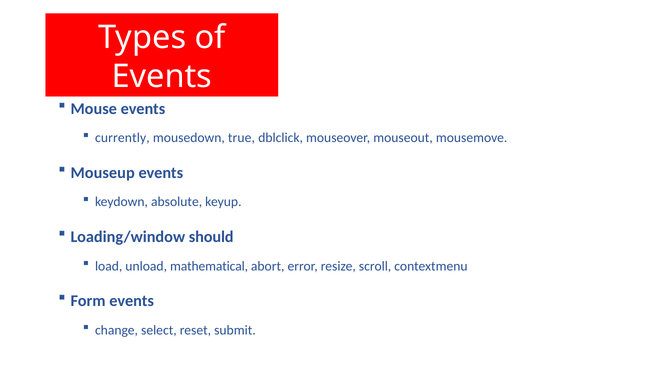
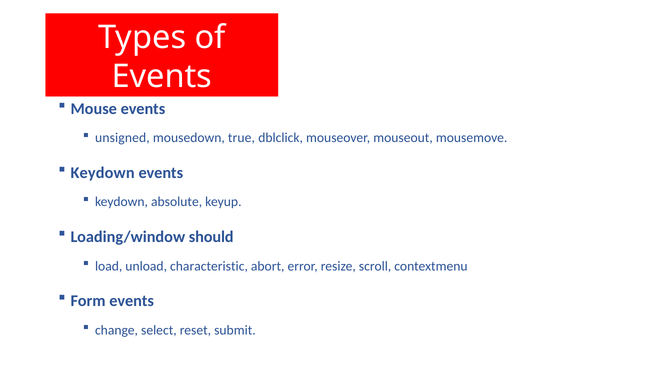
currently: currently -> unsigned
Mouseup at (103, 173): Mouseup -> Keydown
mathematical: mathematical -> characteristic
